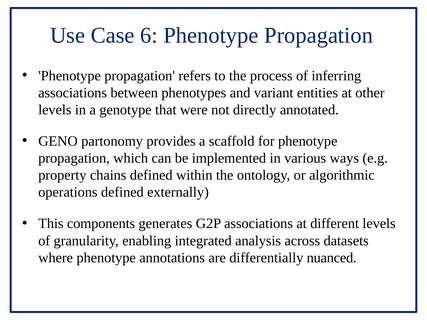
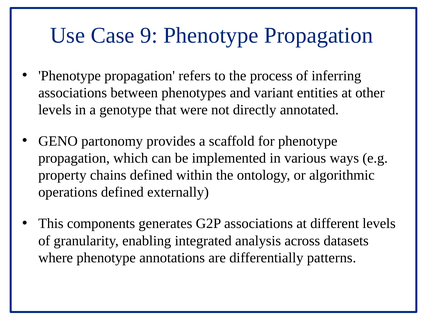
6: 6 -> 9
nuanced: nuanced -> patterns
